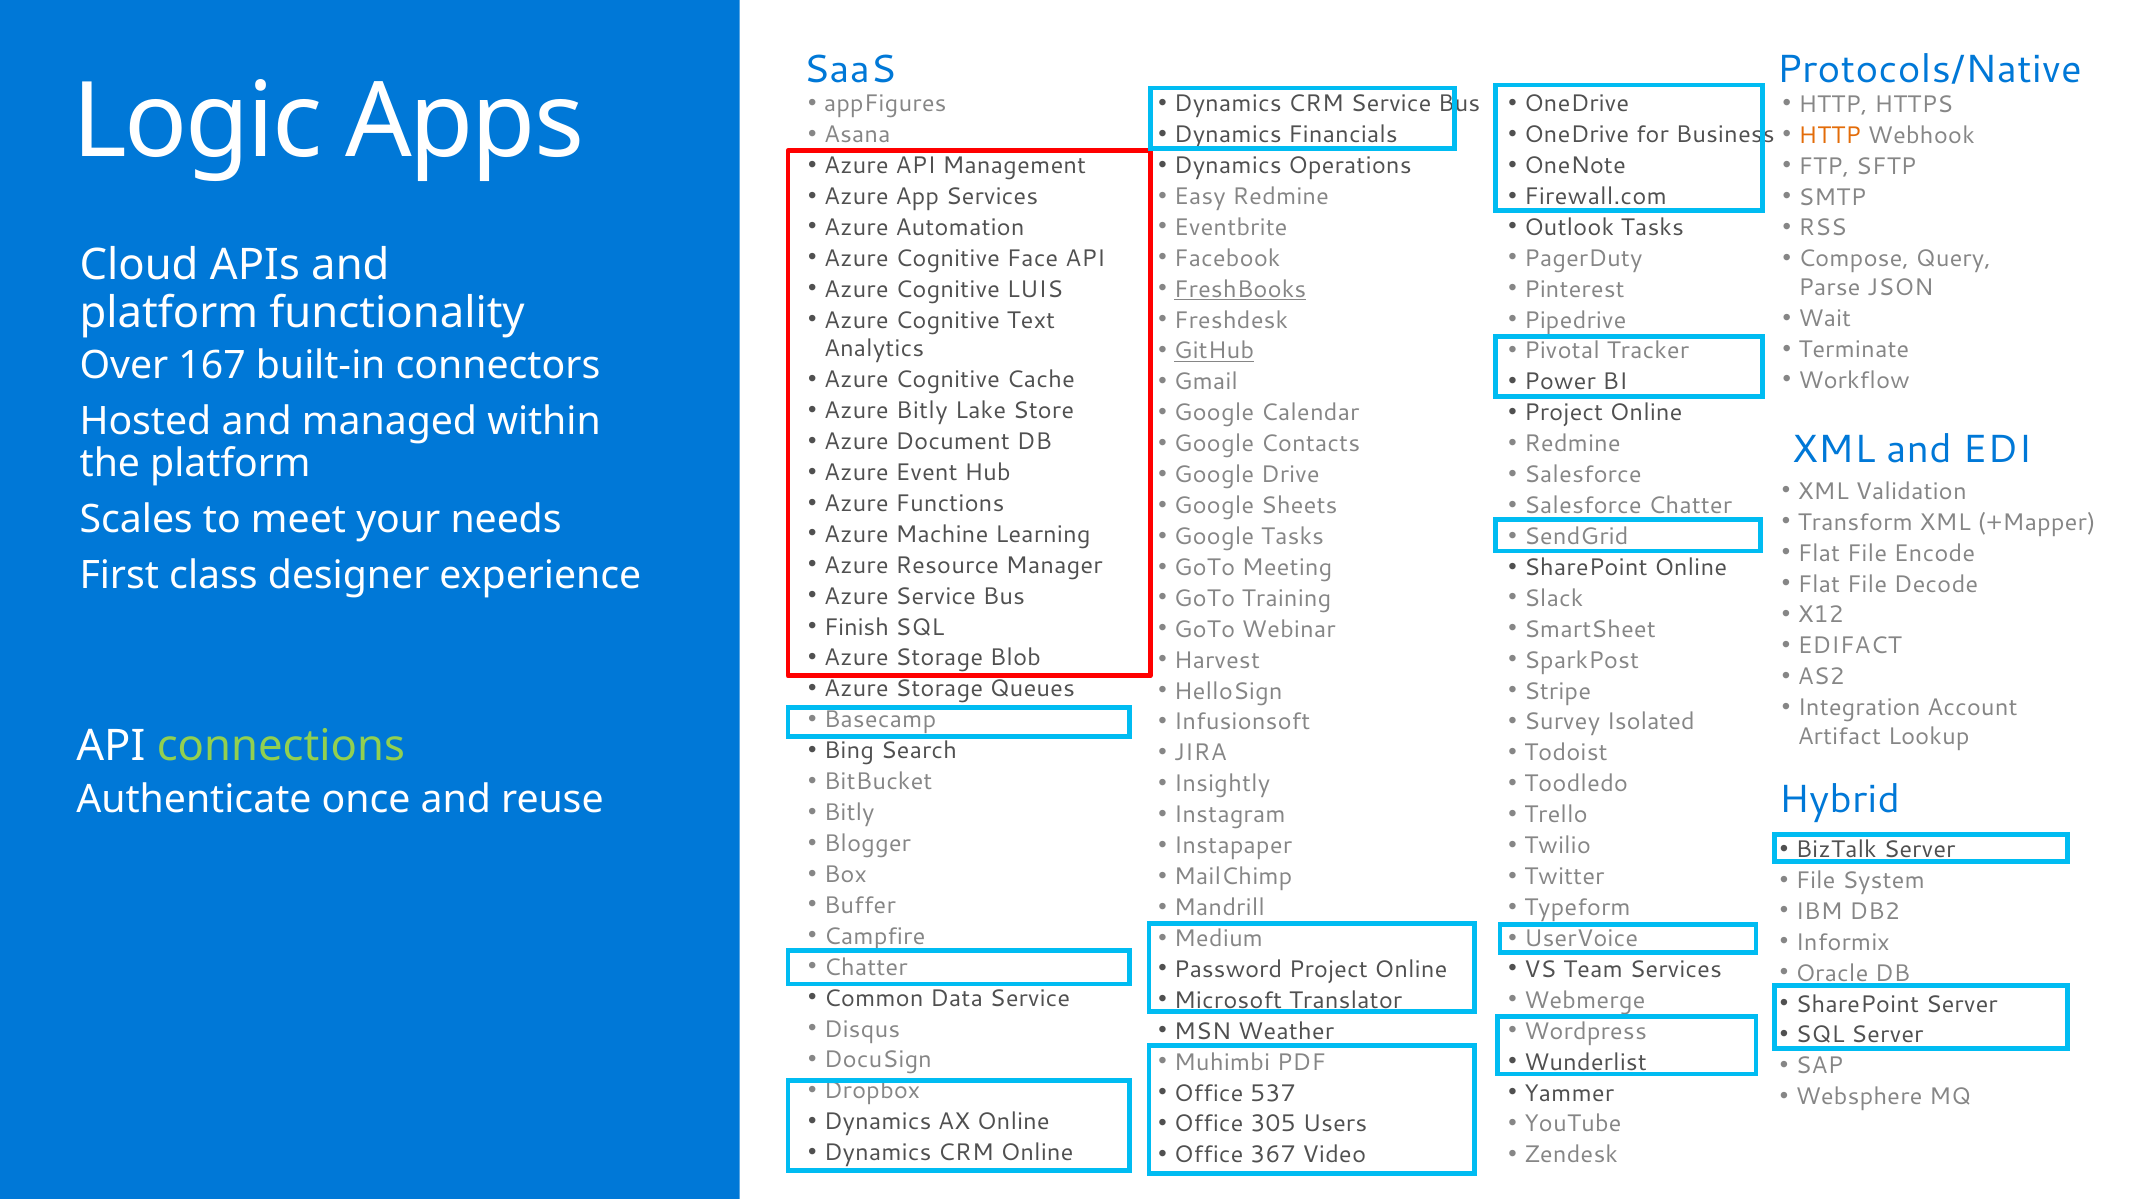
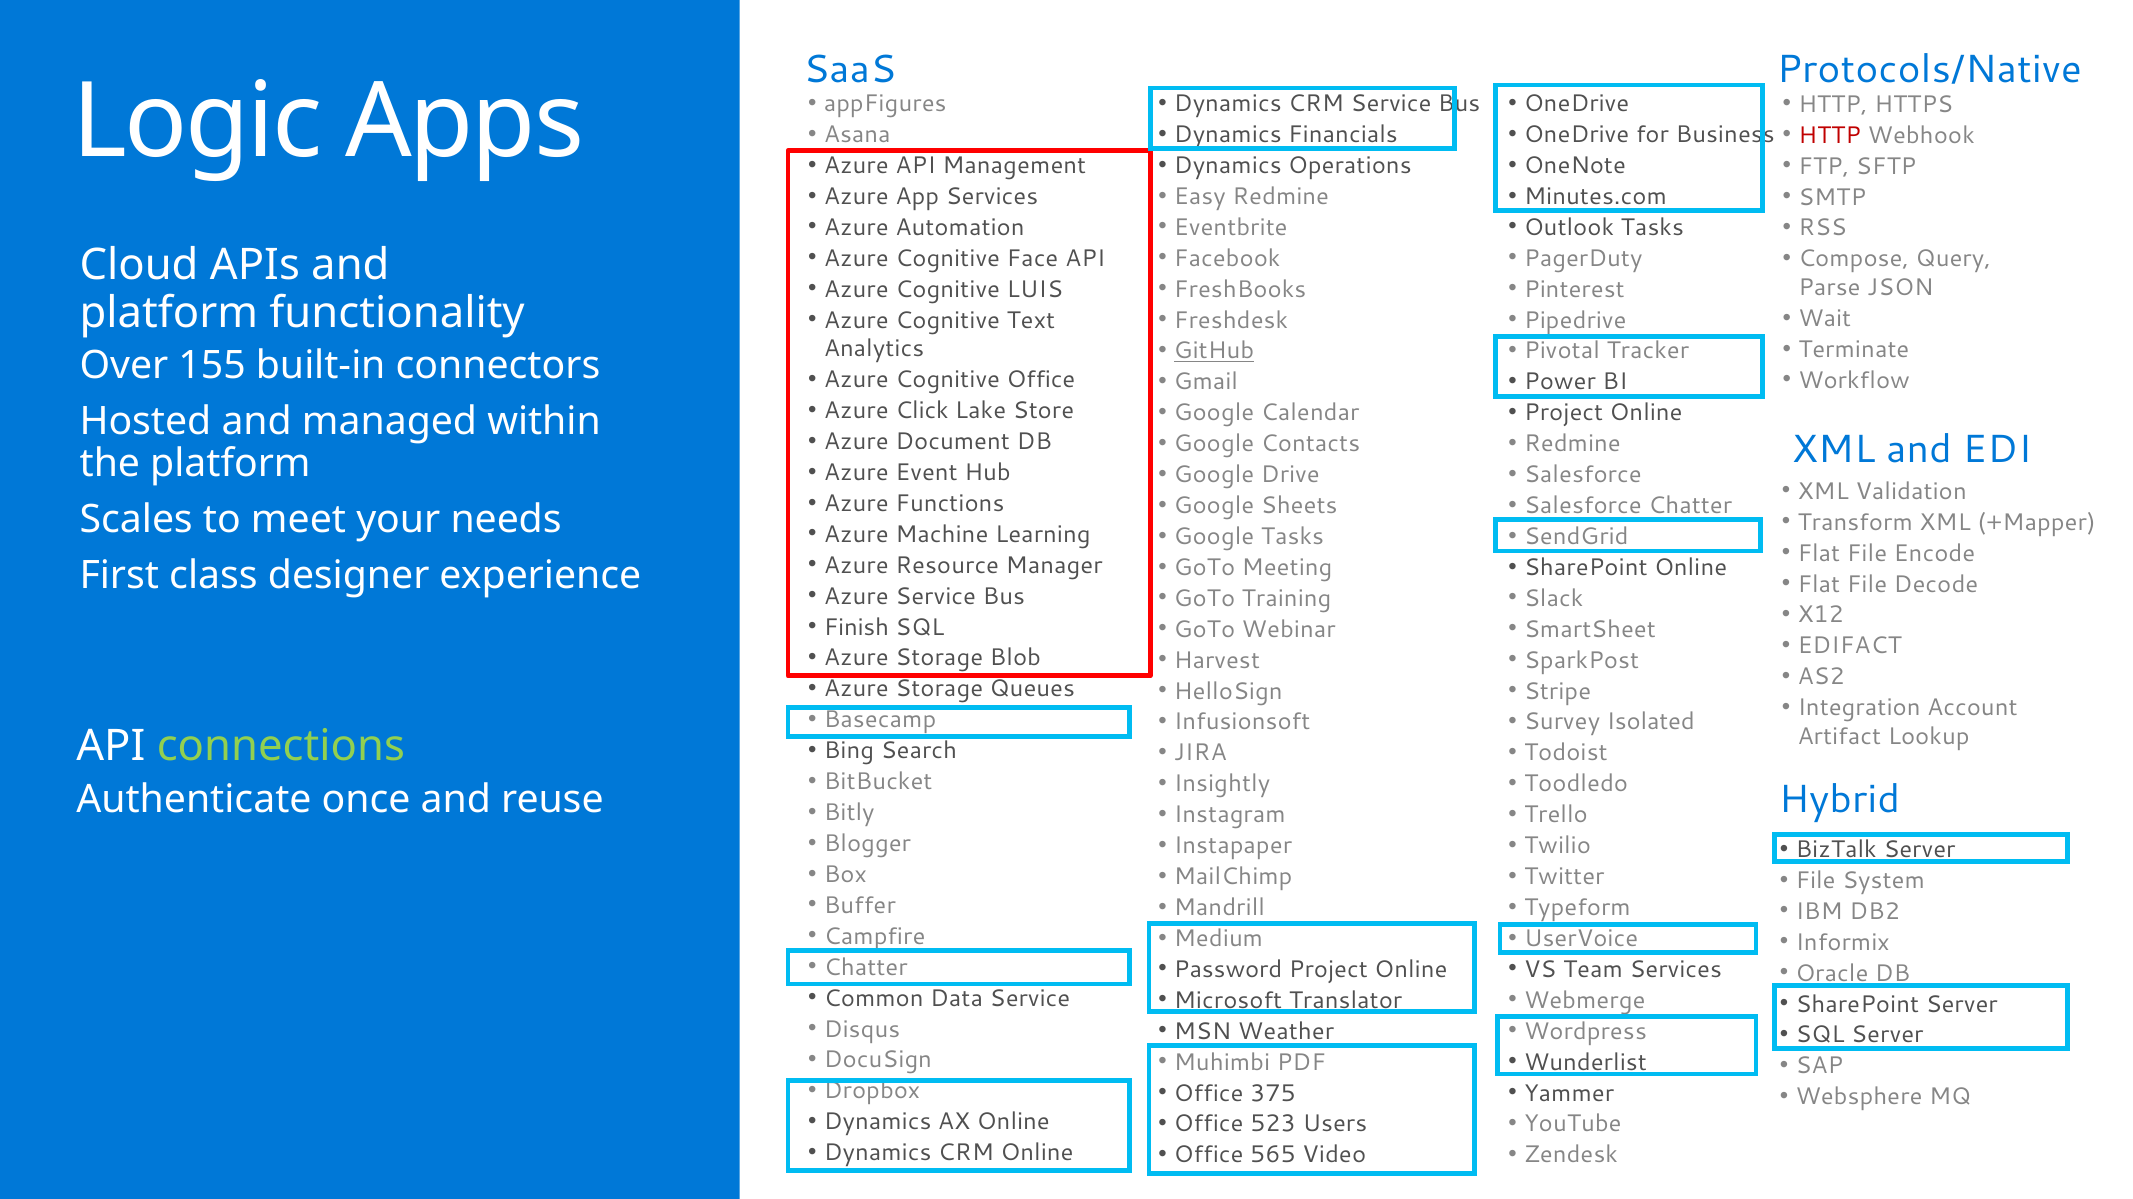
HTTP at (1830, 135) colour: orange -> red
Firewall.com: Firewall.com -> Minutes.com
FreshBooks underline: present -> none
167: 167 -> 155
Cognitive Cache: Cache -> Office
Azure Bitly: Bitly -> Click
537: 537 -> 375
305: 305 -> 523
367: 367 -> 565
